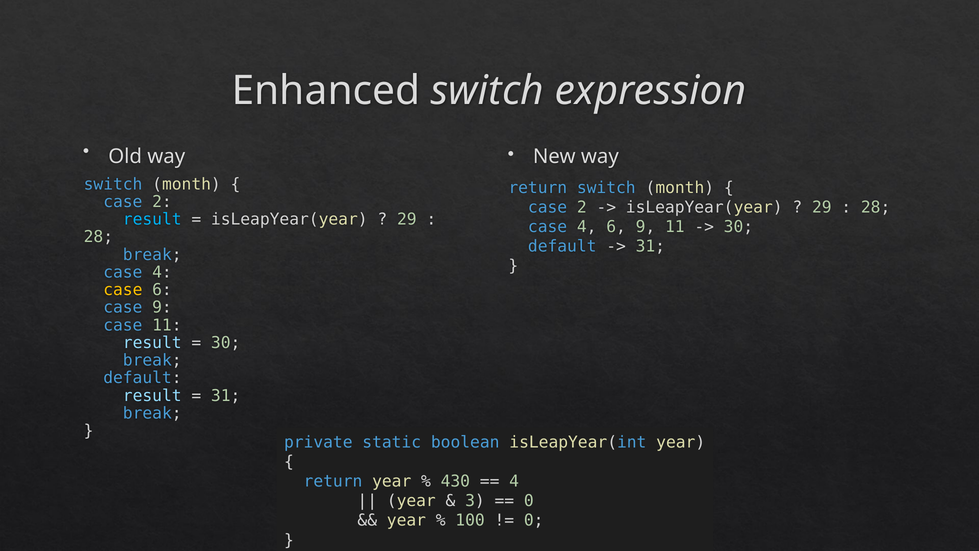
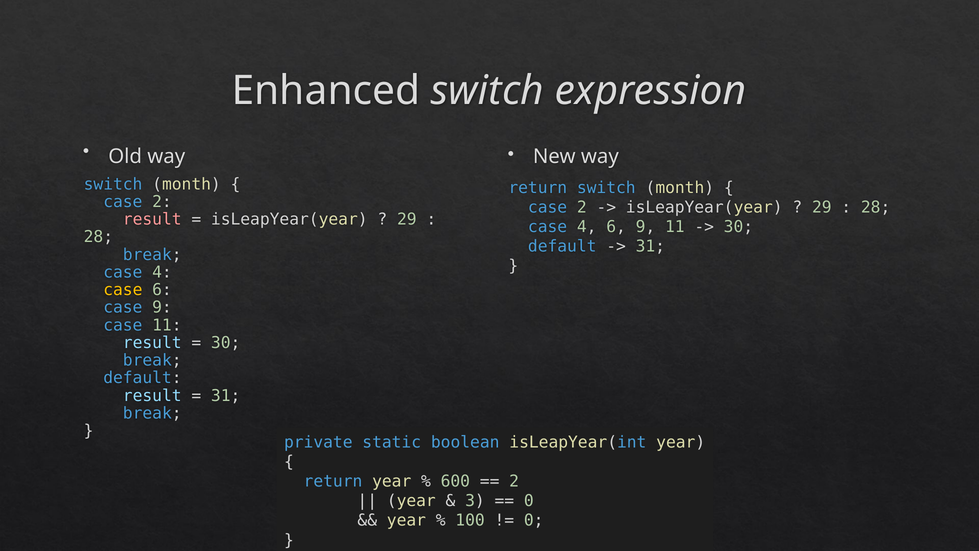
result at (152, 219) colour: light blue -> pink
430: 430 -> 600
4 at (514, 481): 4 -> 2
